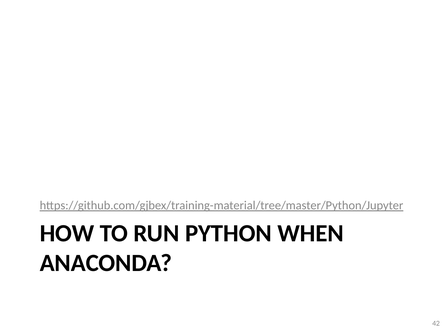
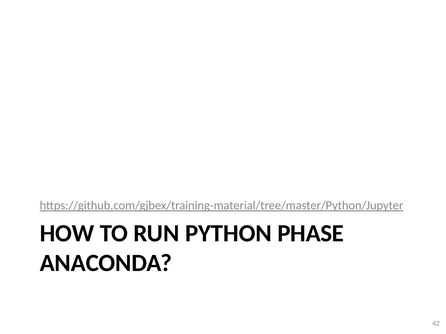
WHEN: WHEN -> PHASE
